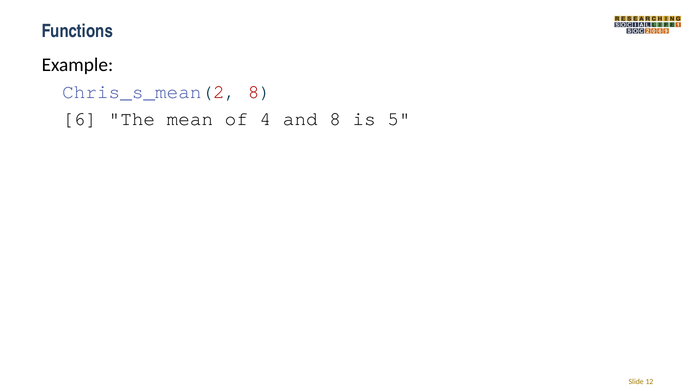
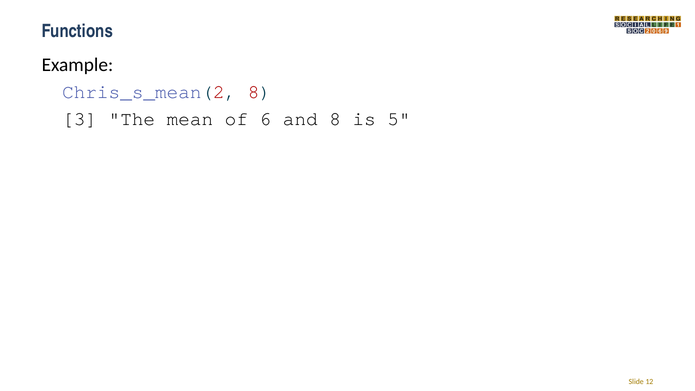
6: 6 -> 3
4: 4 -> 6
